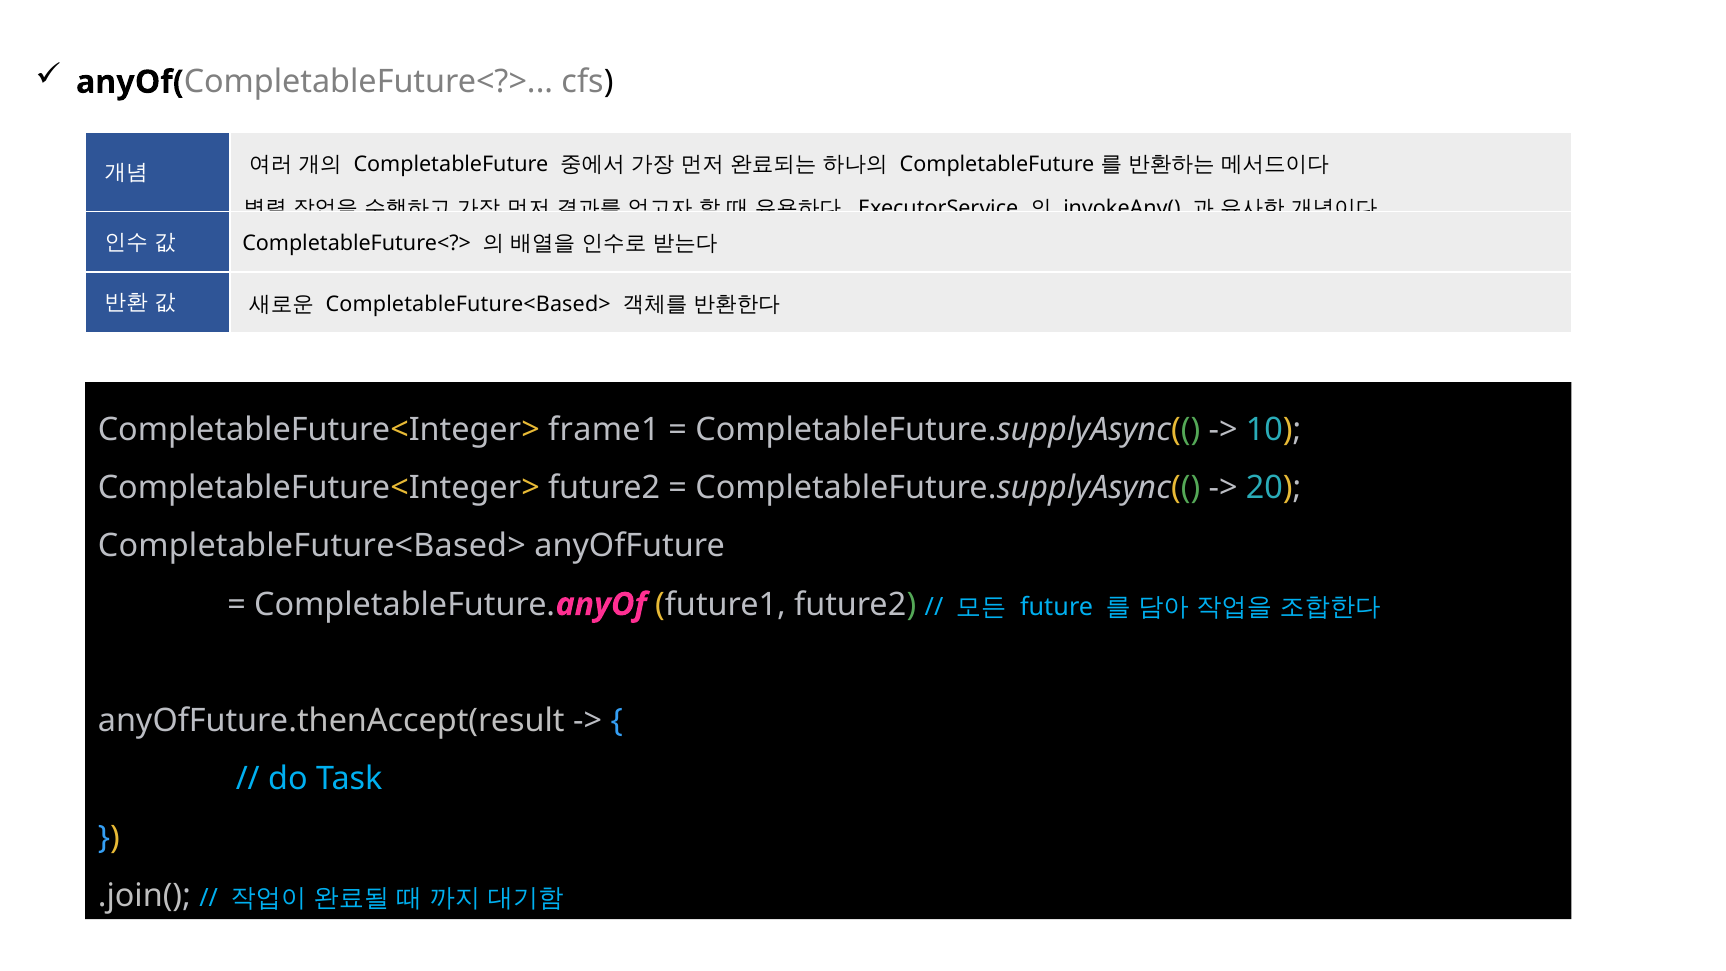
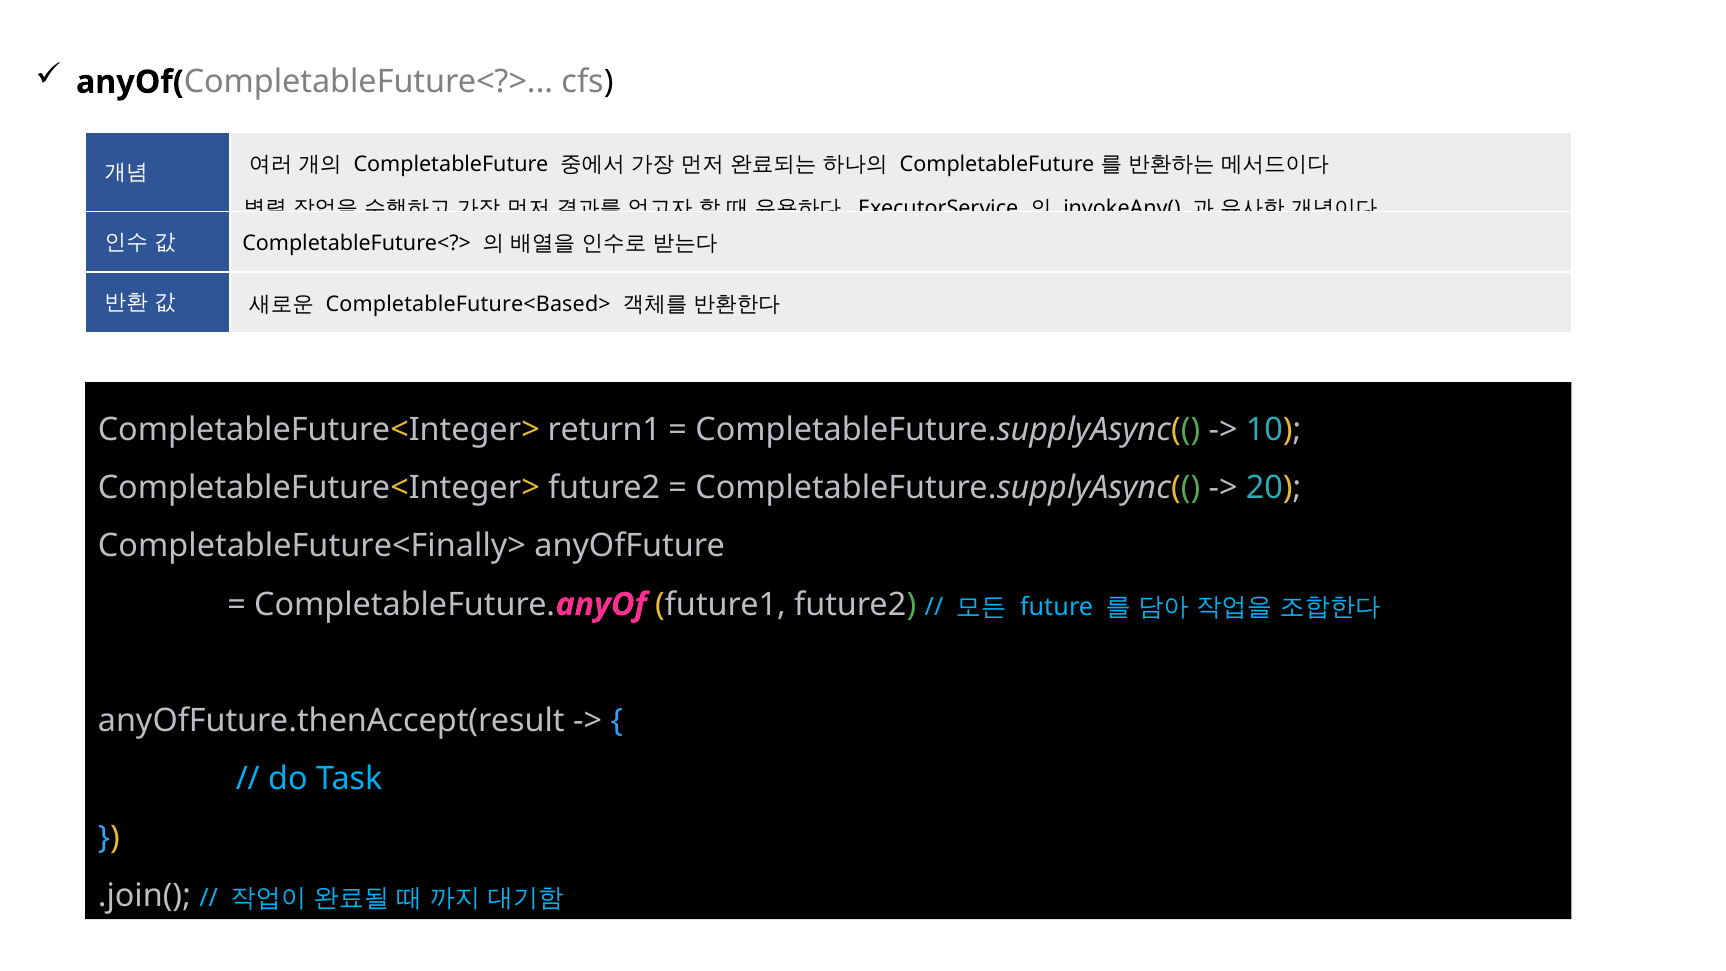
frame1: frame1 -> return1
CompletableFuture<Based> at (312, 546): CompletableFuture<Based> -> CompletableFuture<Finally>
